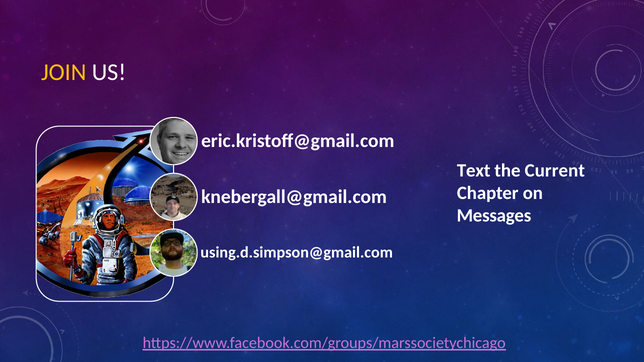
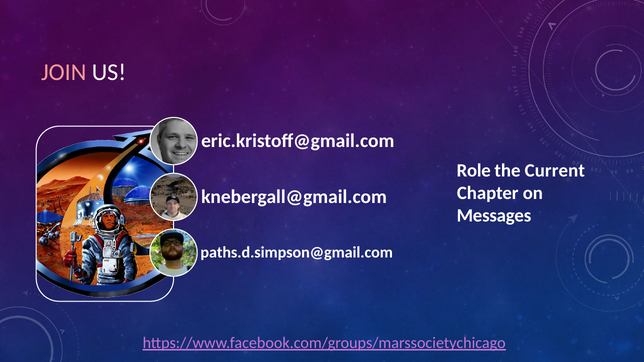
JOIN colour: yellow -> pink
Text: Text -> Role
using.d.simpson@gmail.com: using.d.simpson@gmail.com -> paths.d.simpson@gmail.com
